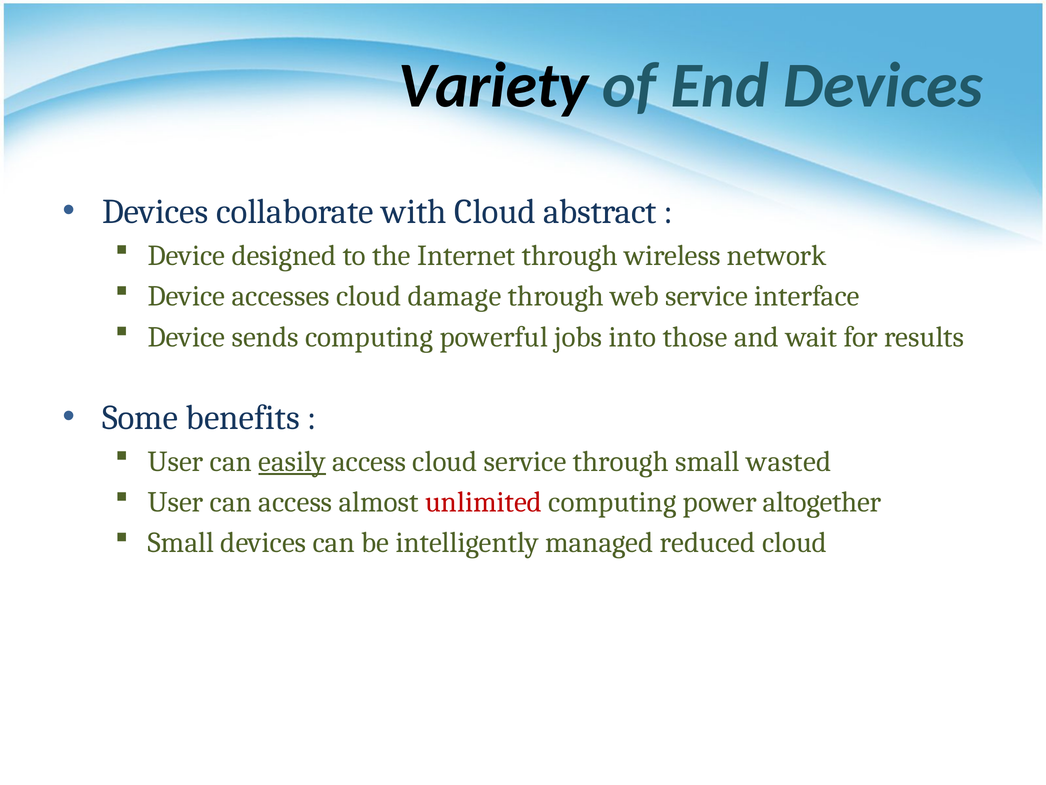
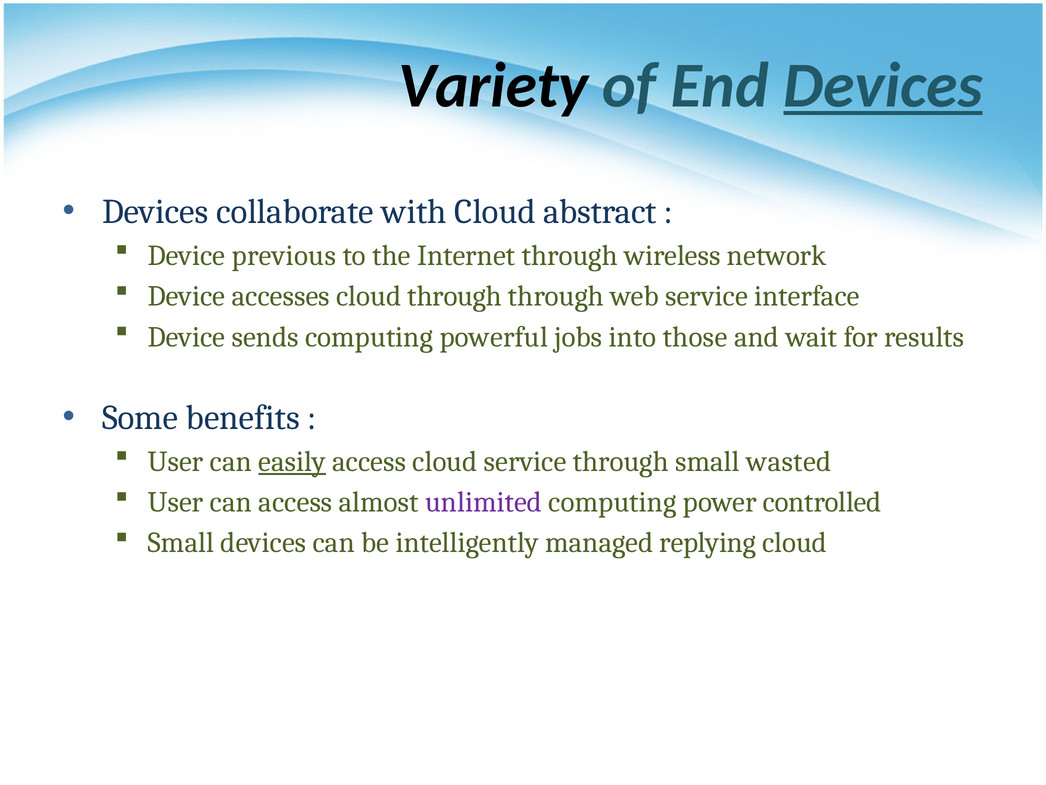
Devices at (883, 86) underline: none -> present
designed: designed -> previous
cloud damage: damage -> through
unlimited colour: red -> purple
altogether: altogether -> controlled
reduced: reduced -> replying
